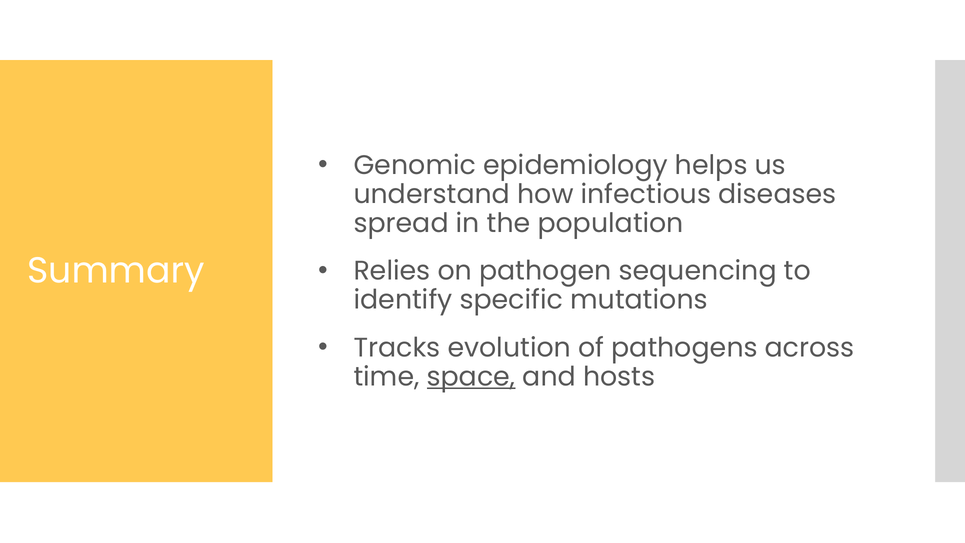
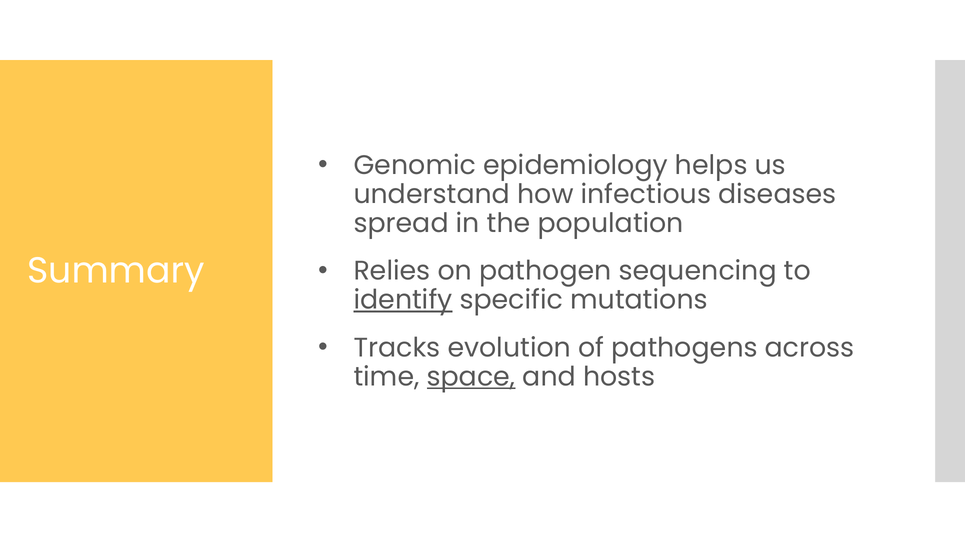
identify underline: none -> present
